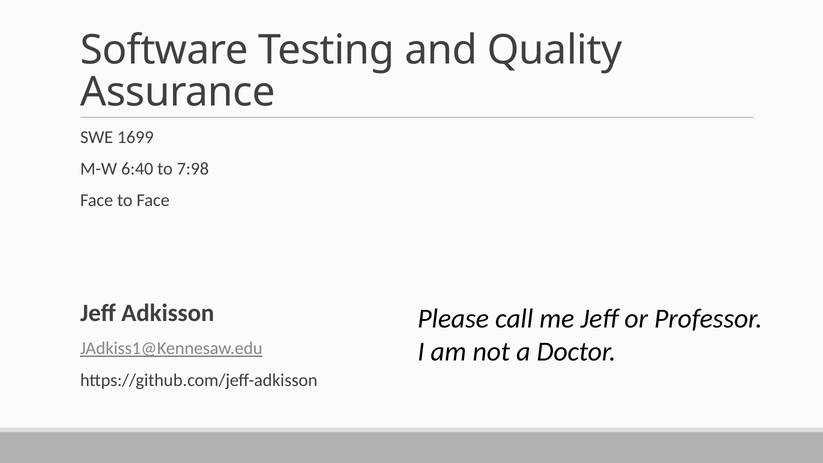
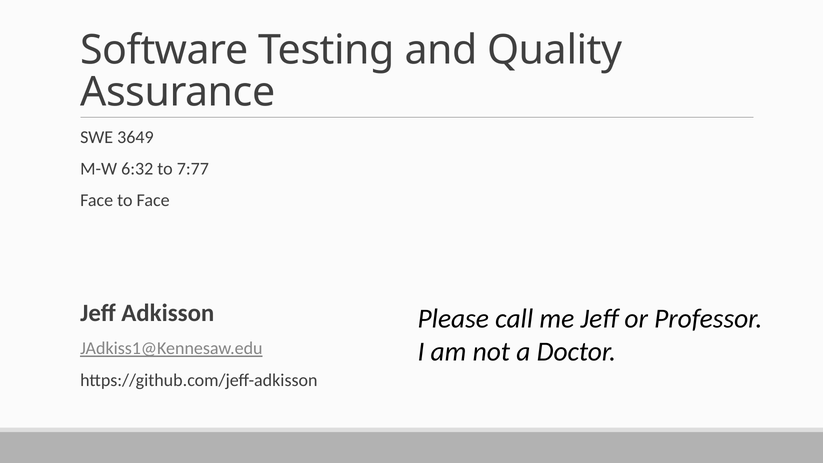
1699: 1699 -> 3649
6:40: 6:40 -> 6:32
7:98: 7:98 -> 7:77
